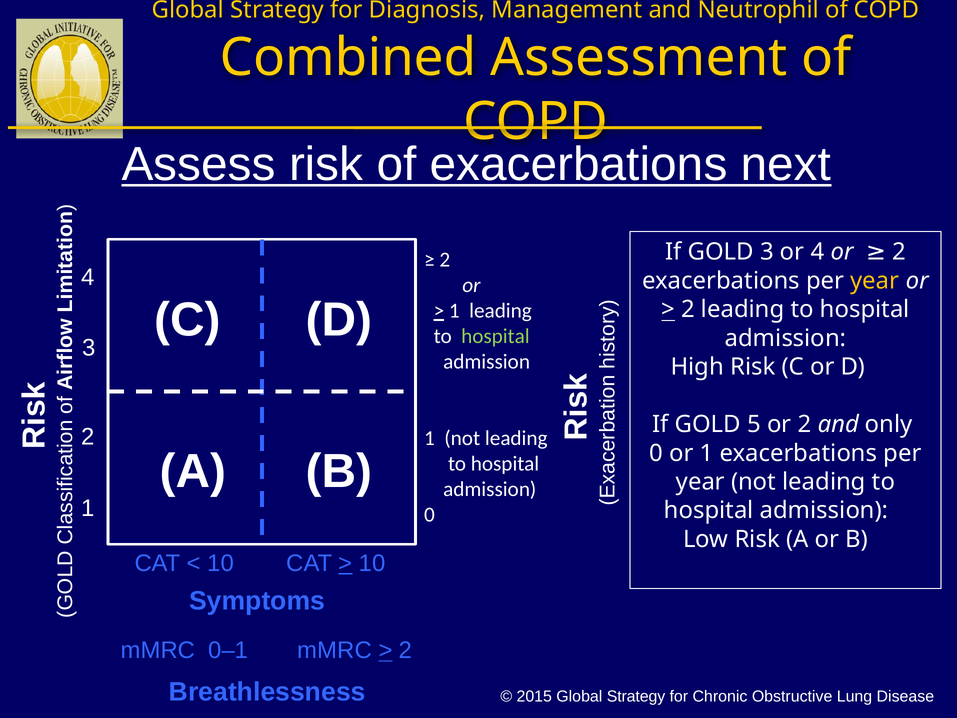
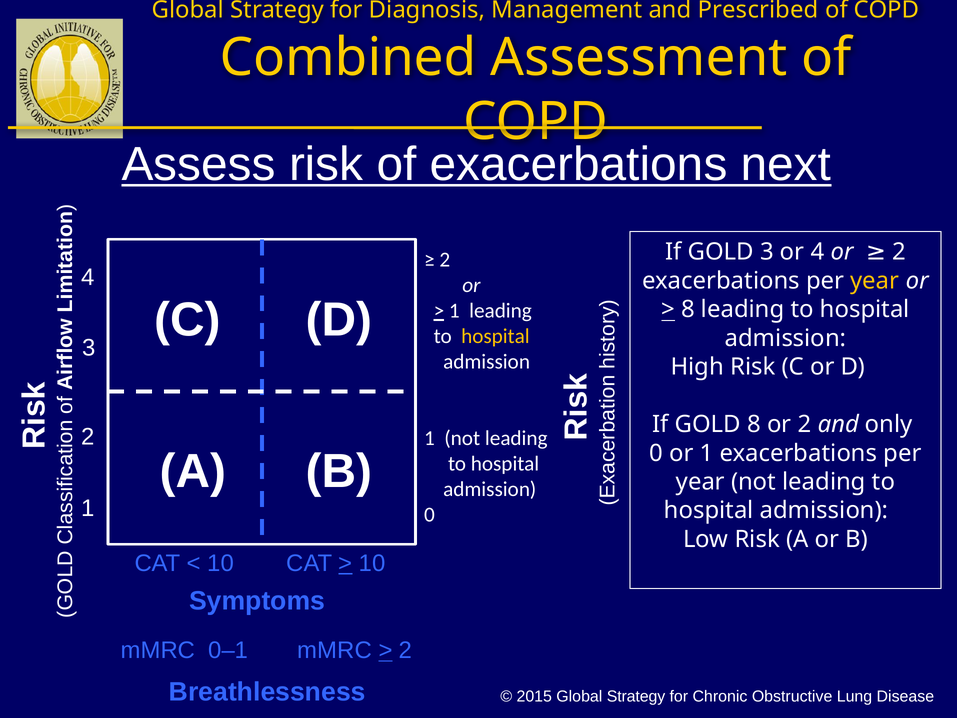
Neutrophil: Neutrophil -> Prescribed
2 at (688, 309): 2 -> 8
hospital at (495, 336) colour: light green -> yellow
GOLD 5: 5 -> 8
